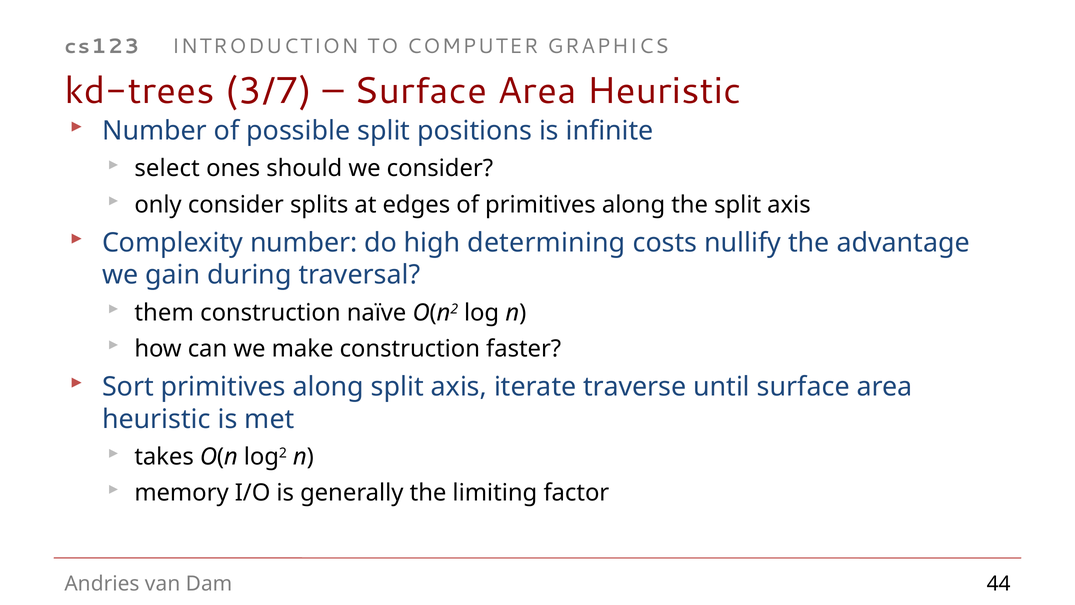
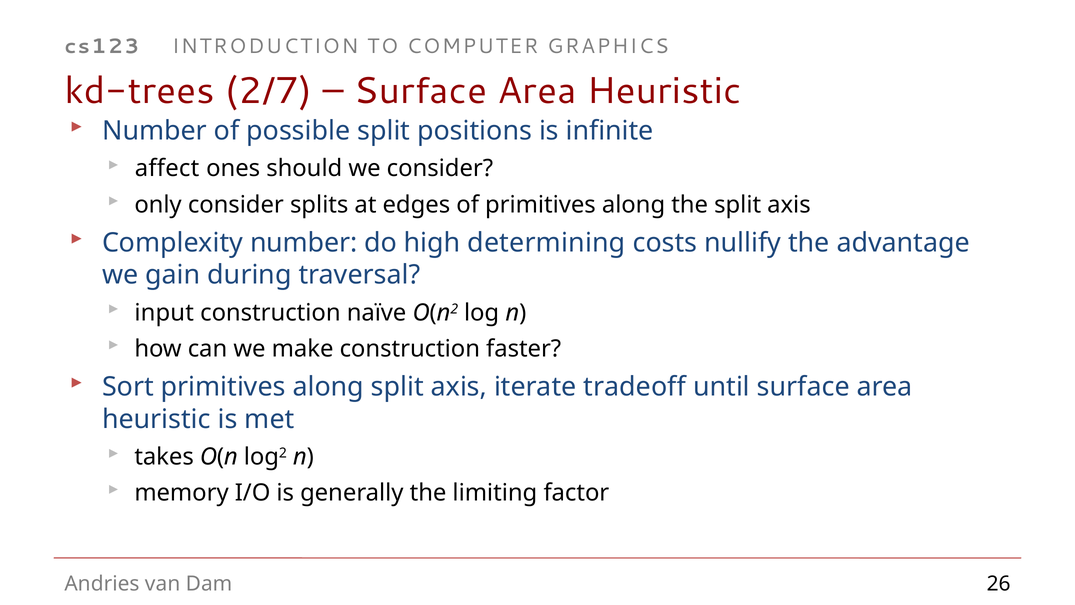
3/7: 3/7 -> 2/7
select: select -> affect
them: them -> input
traverse: traverse -> tradeoff
44: 44 -> 26
